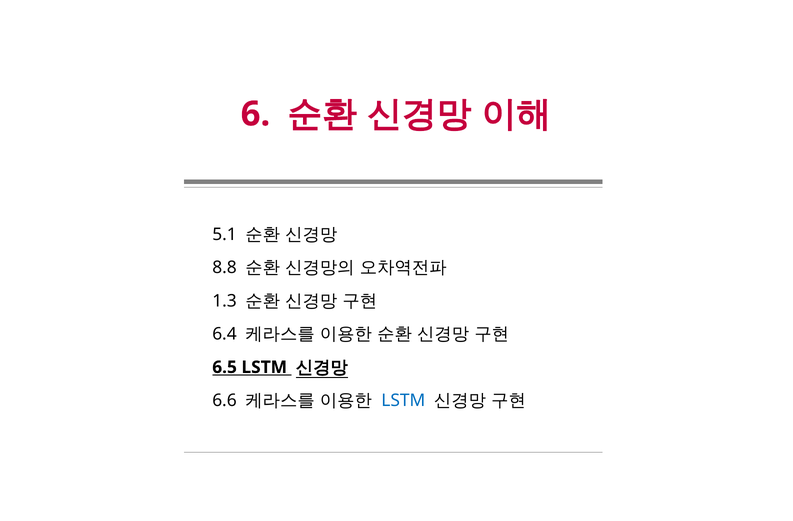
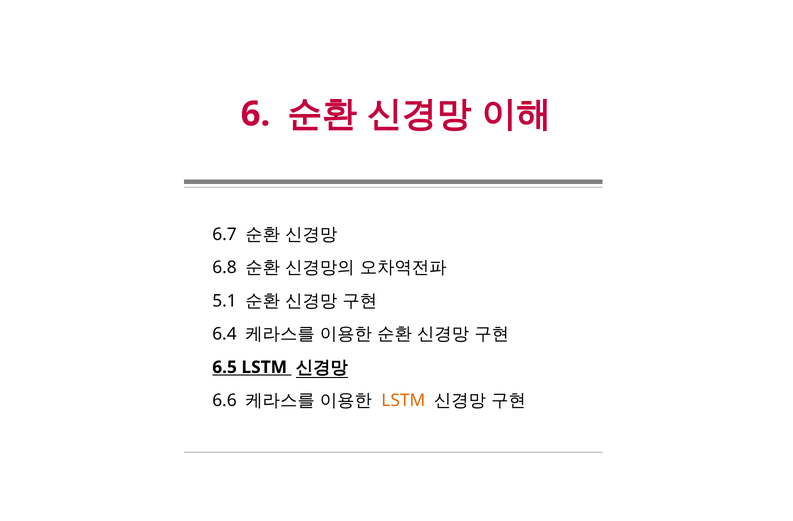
5.1: 5.1 -> 6.7
8.8: 8.8 -> 6.8
1.3: 1.3 -> 5.1
LSTM at (403, 400) colour: blue -> orange
